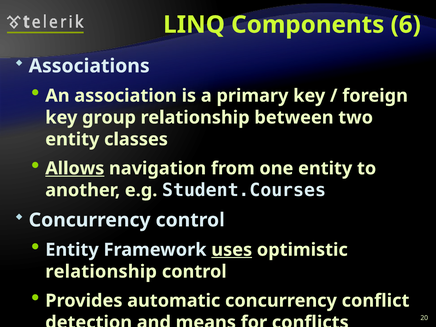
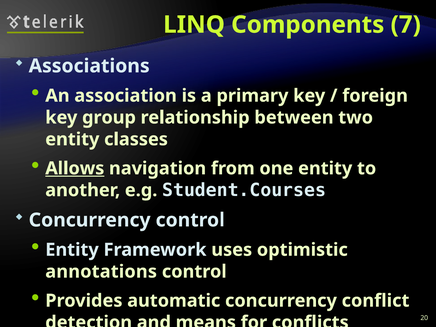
6: 6 -> 7
uses underline: present -> none
relationship at (101, 272): relationship -> annotations
